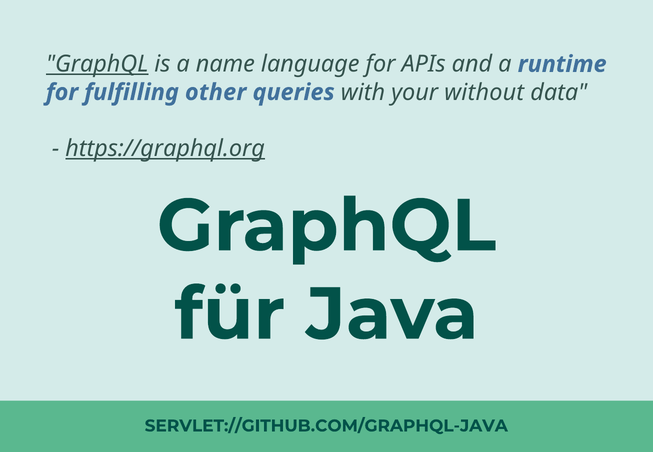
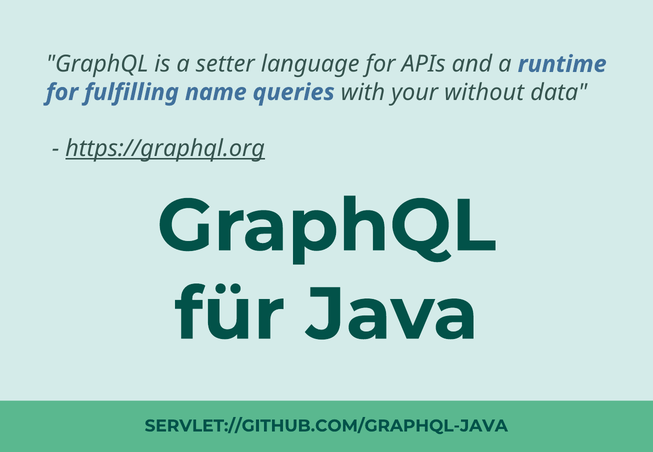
GraphQL at (97, 64) underline: present -> none
name: name -> setter
other: other -> name
